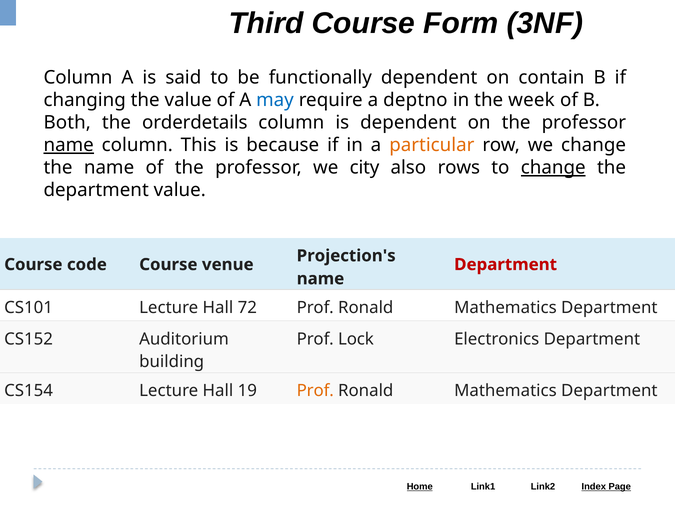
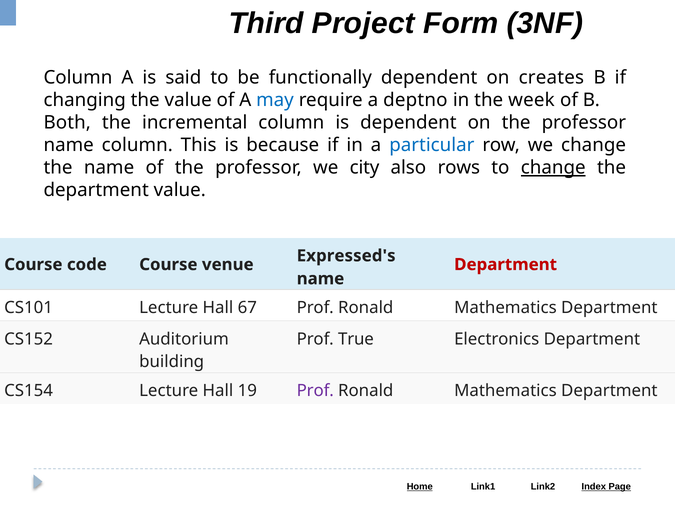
Third Course: Course -> Project
contain: contain -> creates
orderdetails: orderdetails -> incremental
name at (69, 145) underline: present -> none
particular colour: orange -> blue
Projection's: Projection's -> Expressed's
72: 72 -> 67
Lock: Lock -> True
Prof at (315, 391) colour: orange -> purple
